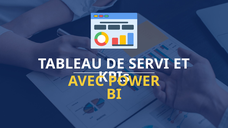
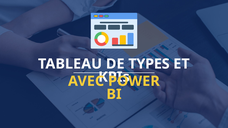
SERVI: SERVI -> TYPES
